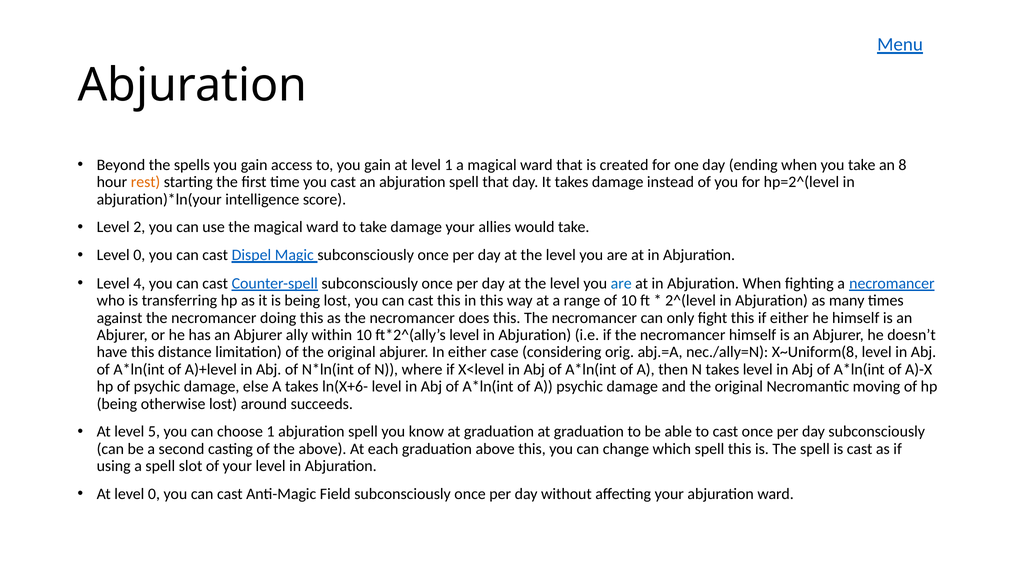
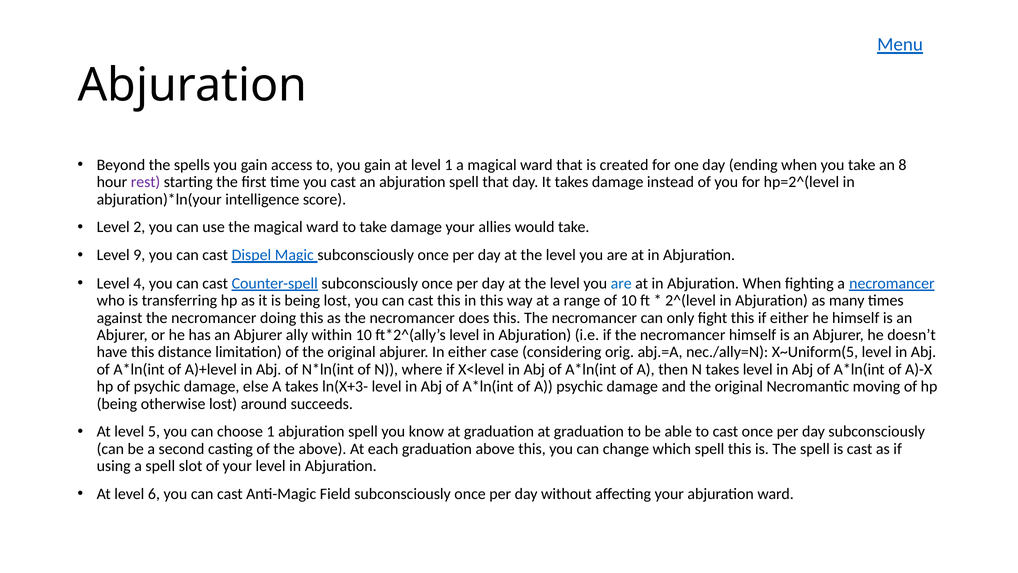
rest colour: orange -> purple
0 at (139, 255): 0 -> 9
X~Uniform(8: X~Uniform(8 -> X~Uniform(5
ln(X+6-: ln(X+6- -> ln(X+3-
At level 0: 0 -> 6
